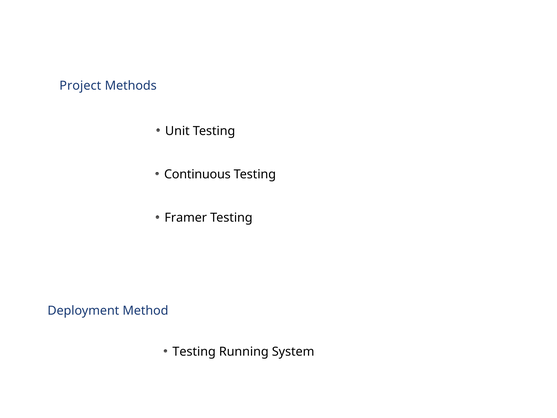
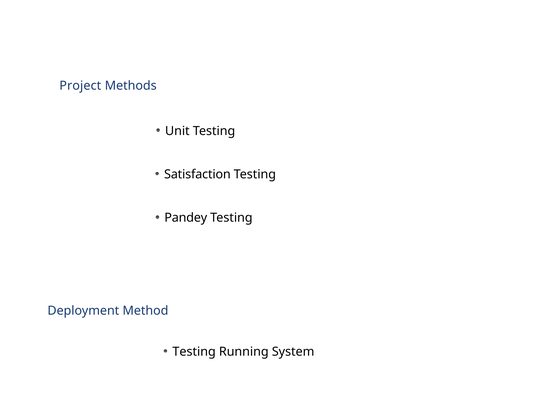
Continuous: Continuous -> Satisfaction
Framer: Framer -> Pandey
